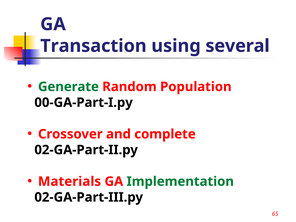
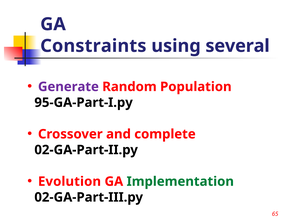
Transaction: Transaction -> Constraints
Generate colour: green -> purple
00-GA-Part-I.py: 00-GA-Part-I.py -> 95-GA-Part-I.py
Materials: Materials -> Evolution
